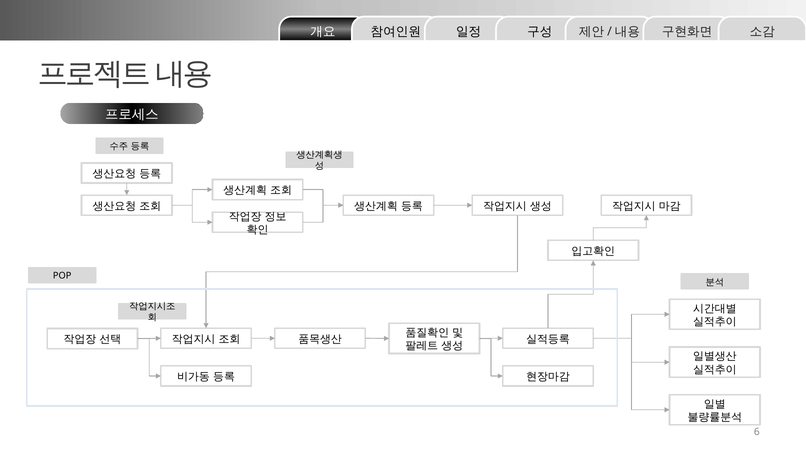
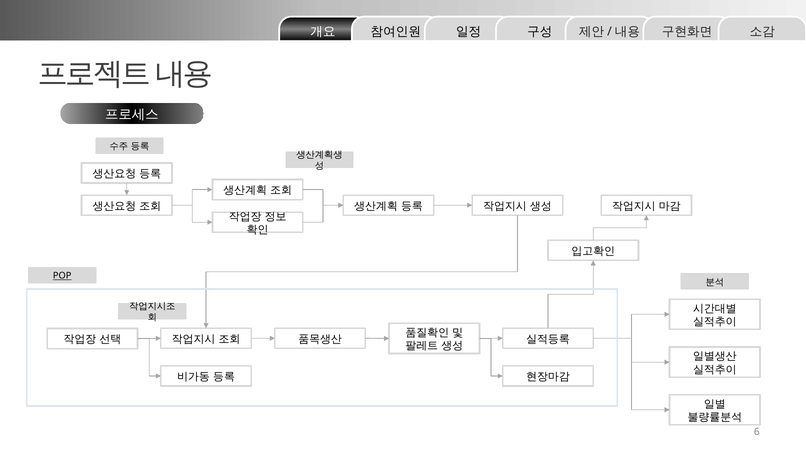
POP underline: none -> present
